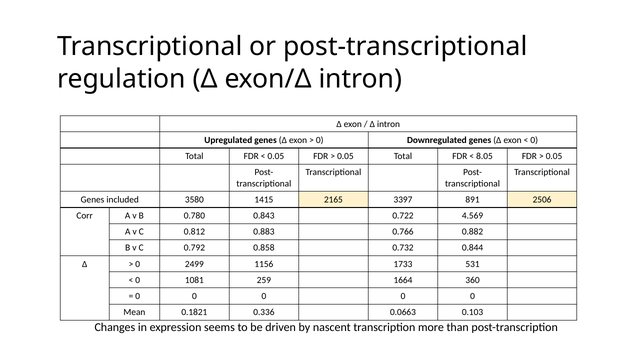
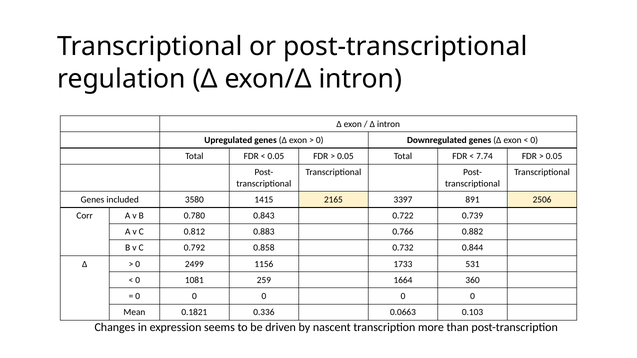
8.05: 8.05 -> 7.74
4.569: 4.569 -> 0.739
